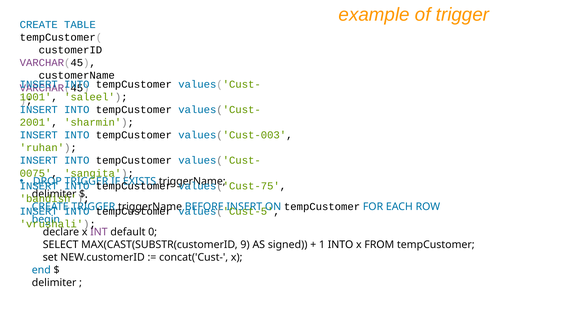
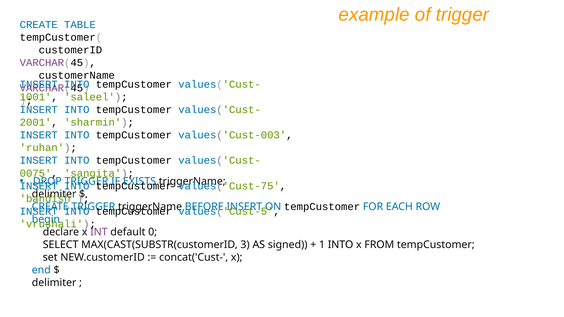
9: 9 -> 3
